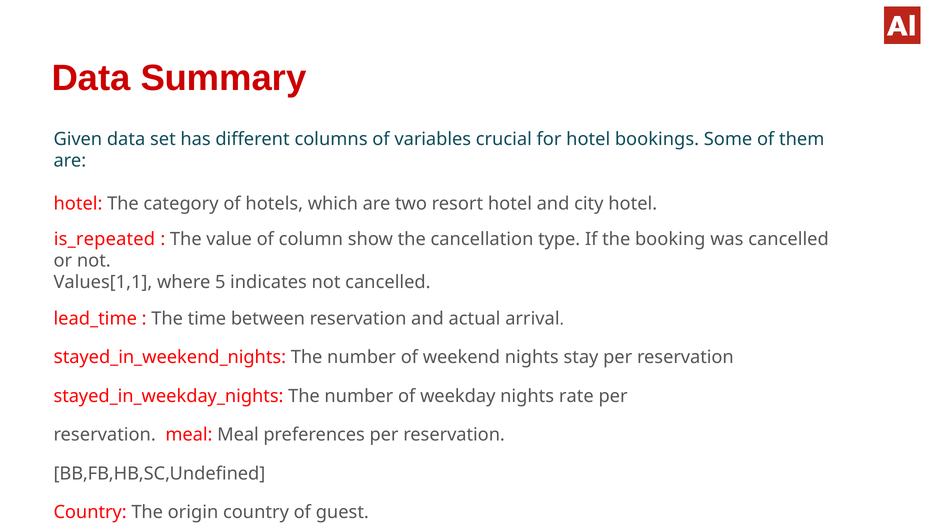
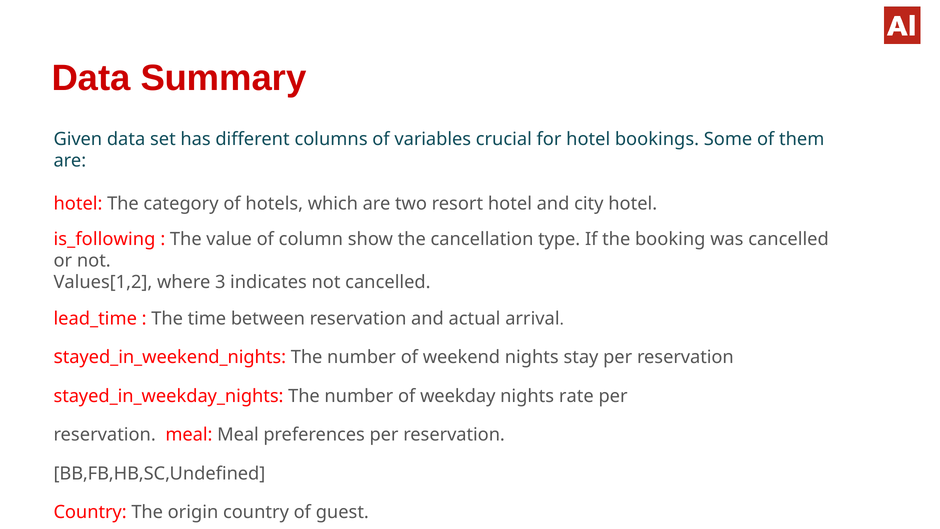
is_repeated: is_repeated -> is_following
Values[1,1: Values[1,1 -> Values[1,2
5: 5 -> 3
